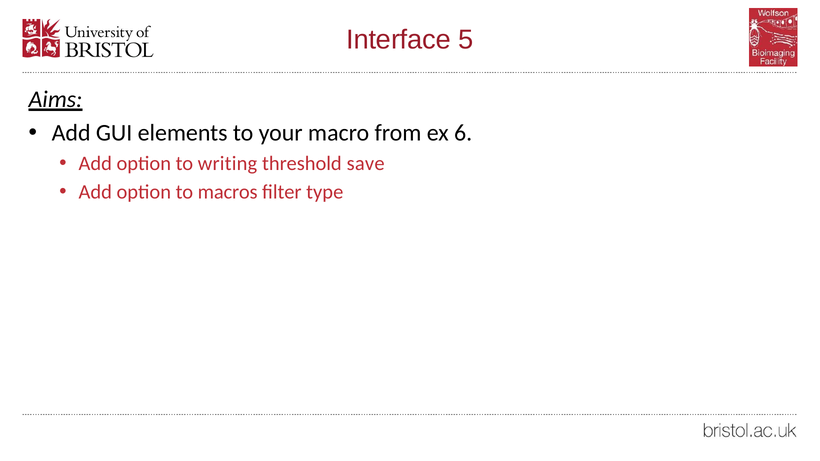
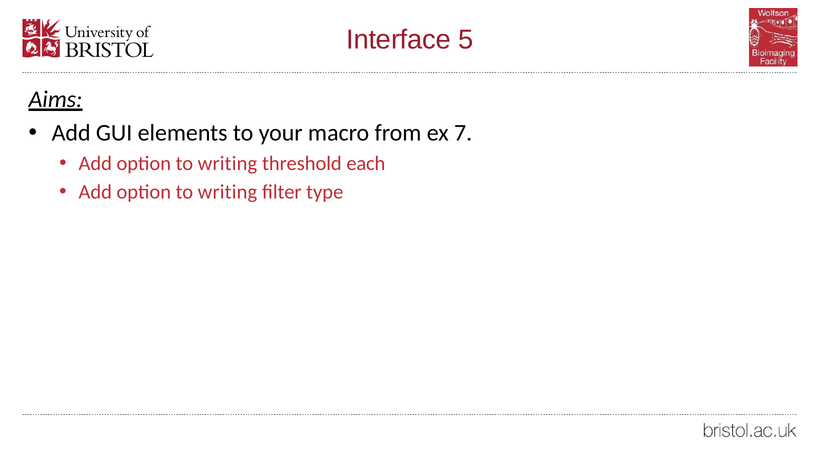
6: 6 -> 7
save: save -> each
macros at (228, 192): macros -> writing
